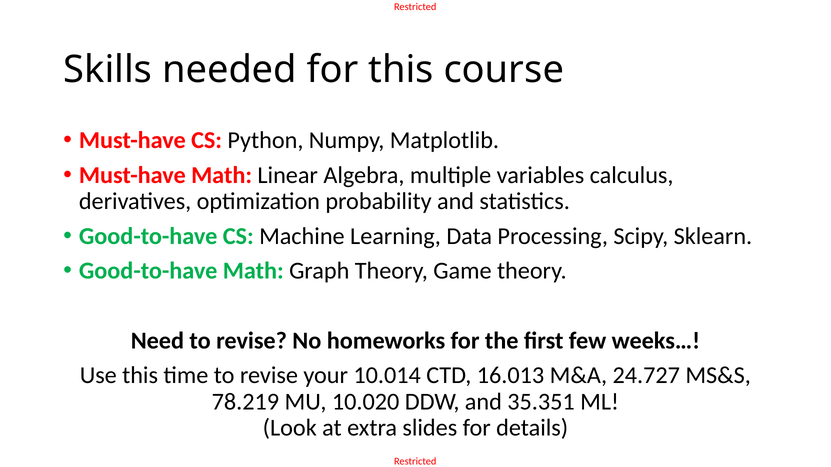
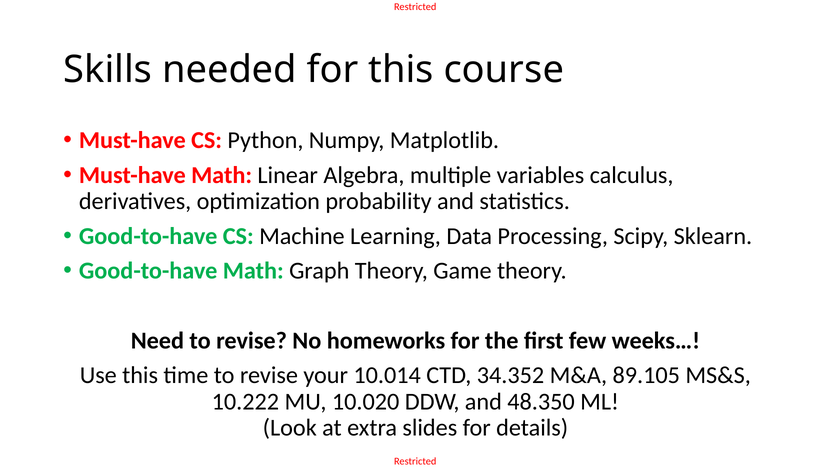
16.013: 16.013 -> 34.352
24.727: 24.727 -> 89.105
78.219: 78.219 -> 10.222
35.351: 35.351 -> 48.350
